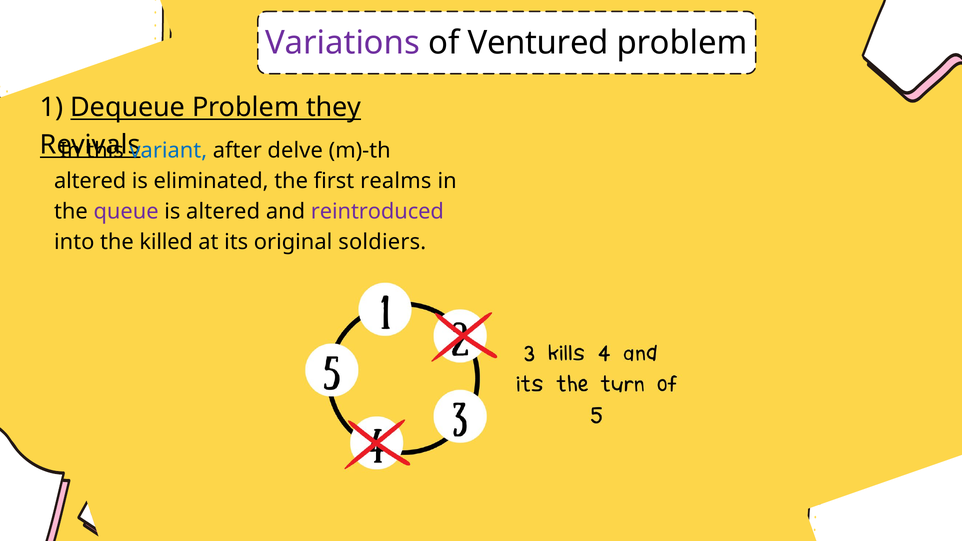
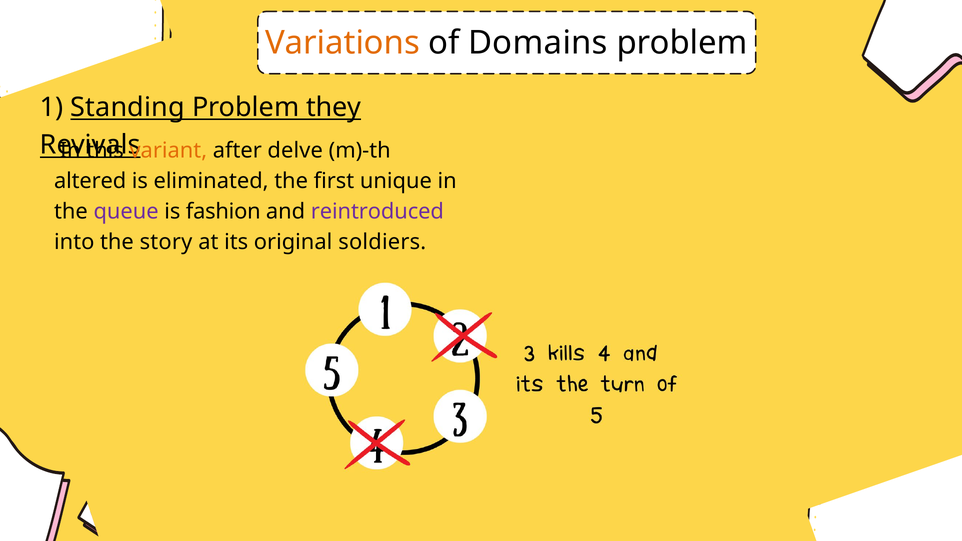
Variations colour: purple -> orange
Ventured: Ventured -> Domains
Dequeue: Dequeue -> Standing
variant colour: blue -> orange
realms: realms -> unique
is altered: altered -> fashion
killed: killed -> story
